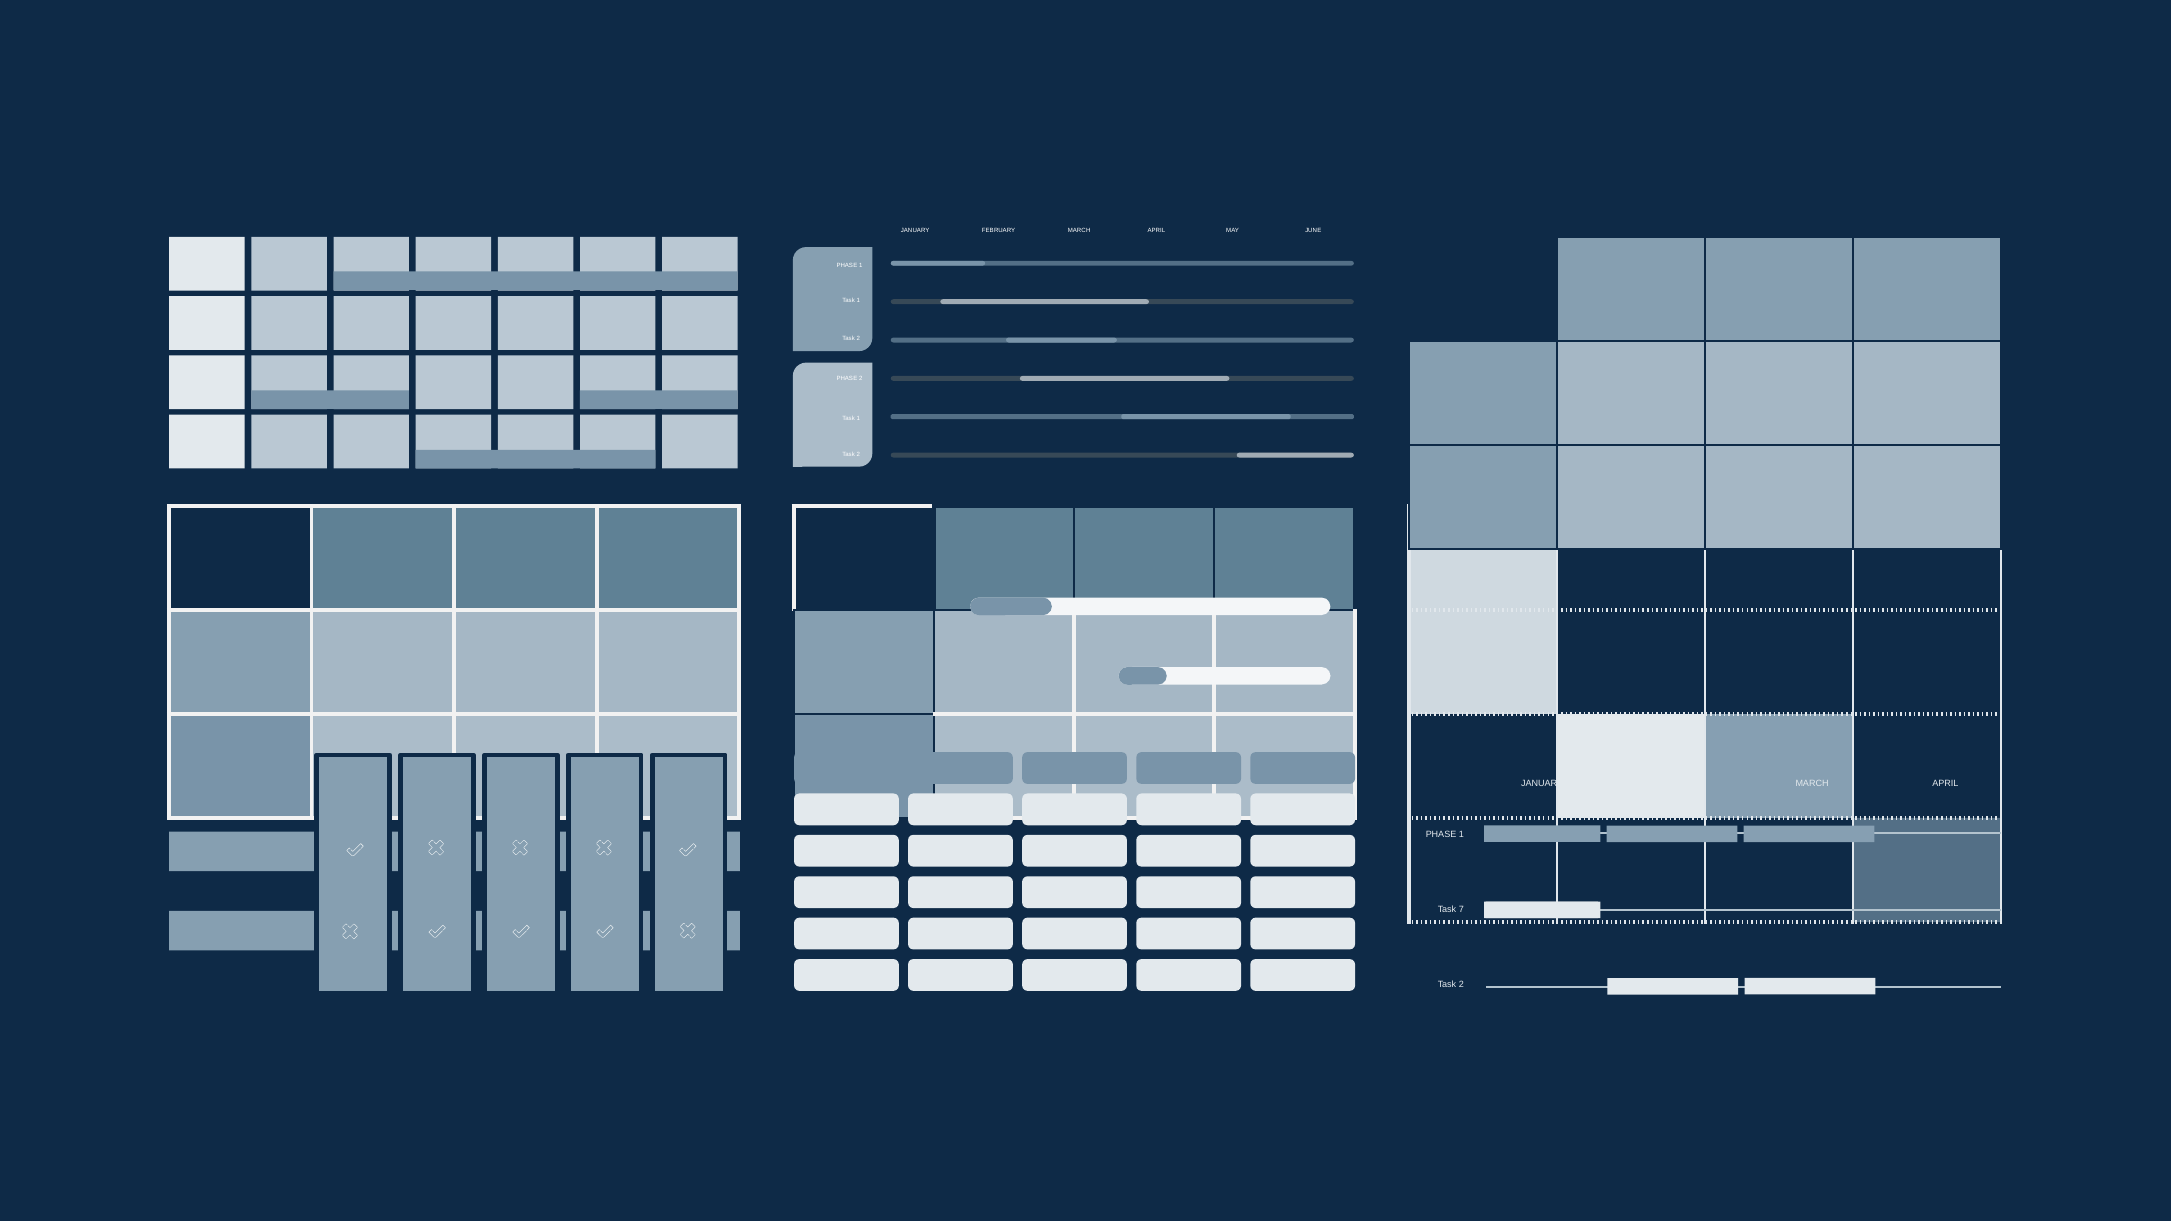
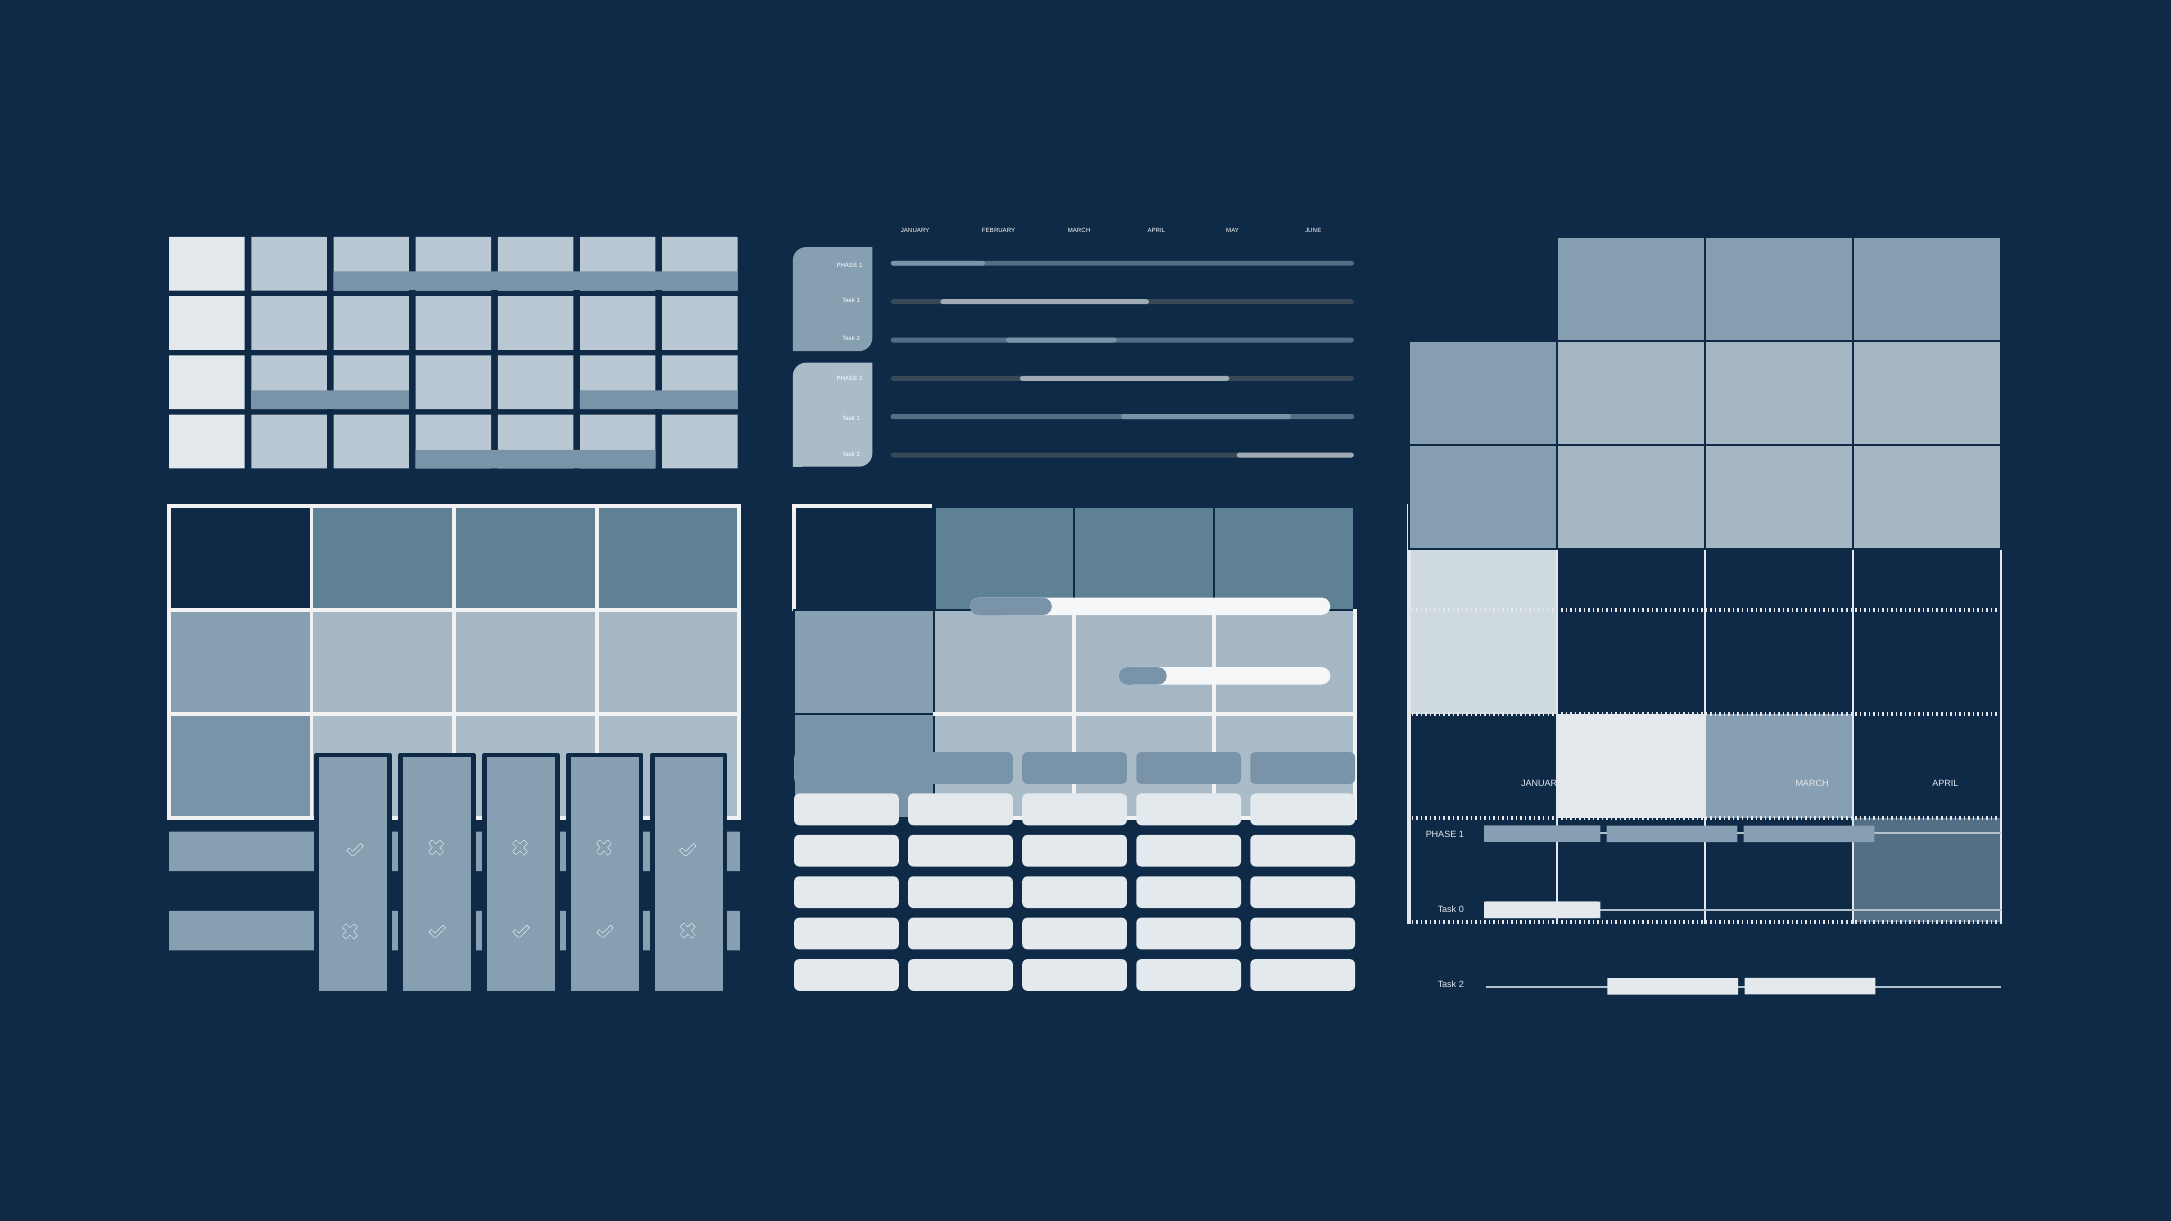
7: 7 -> 0
